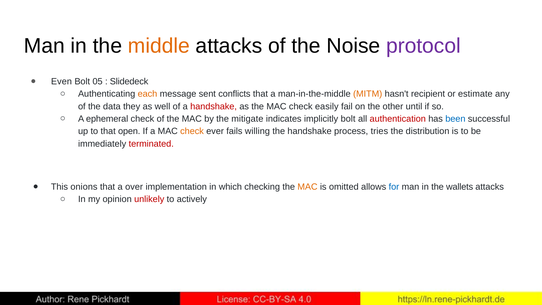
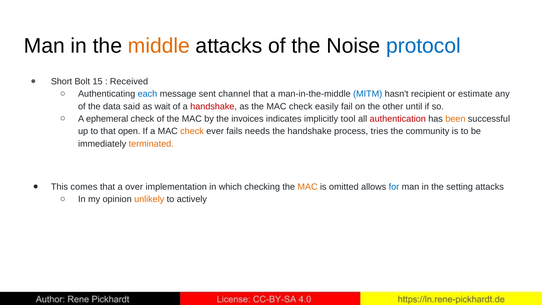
protocol colour: purple -> blue
Even: Even -> Short
05: 05 -> 15
Slidedeck: Slidedeck -> Received
each colour: orange -> blue
conflicts: conflicts -> channel
MITM colour: orange -> blue
they: they -> said
well: well -> wait
mitigate: mitigate -> invoices
implicitly bolt: bolt -> tool
been colour: blue -> orange
willing: willing -> needs
distribution: distribution -> community
terminated colour: red -> orange
onions: onions -> comes
wallets: wallets -> setting
unlikely colour: red -> orange
